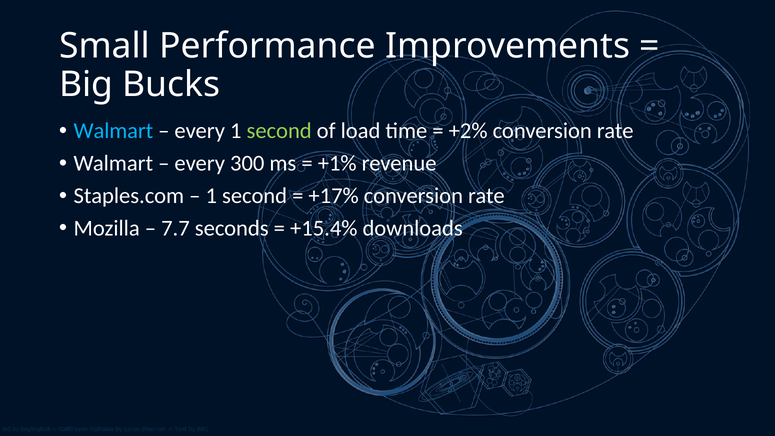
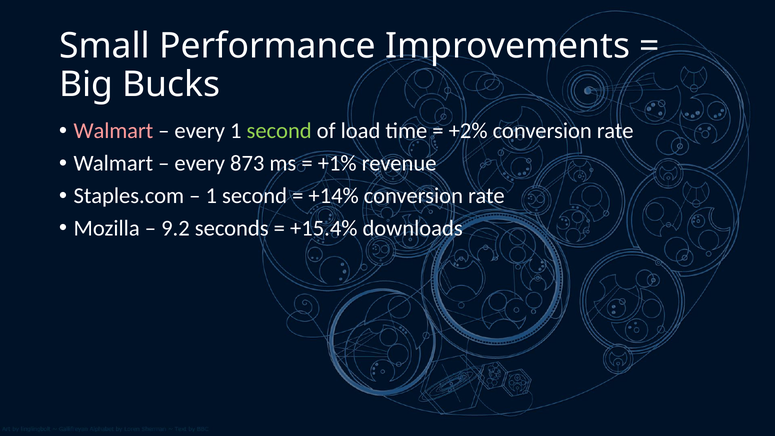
Walmart at (113, 131) colour: light blue -> pink
300: 300 -> 873
+17%: +17% -> +14%
7.7: 7.7 -> 9.2
